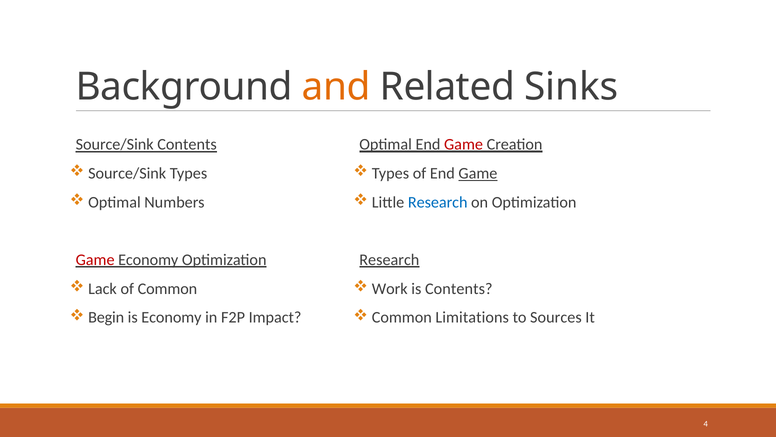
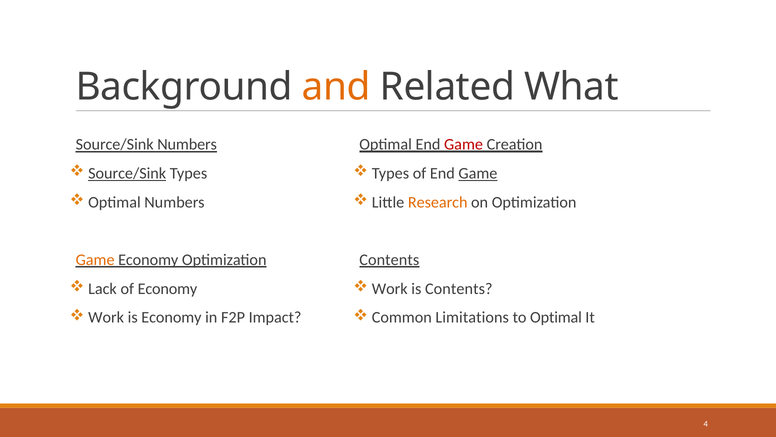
Sinks: Sinks -> What
Source/Sink Contents: Contents -> Numbers
Source/Sink at (127, 173) underline: none -> present
Research at (438, 202) colour: blue -> orange
Game at (95, 260) colour: red -> orange
Research at (389, 260): Research -> Contents
of Common: Common -> Economy
Begin at (106, 317): Begin -> Work
to Sources: Sources -> Optimal
